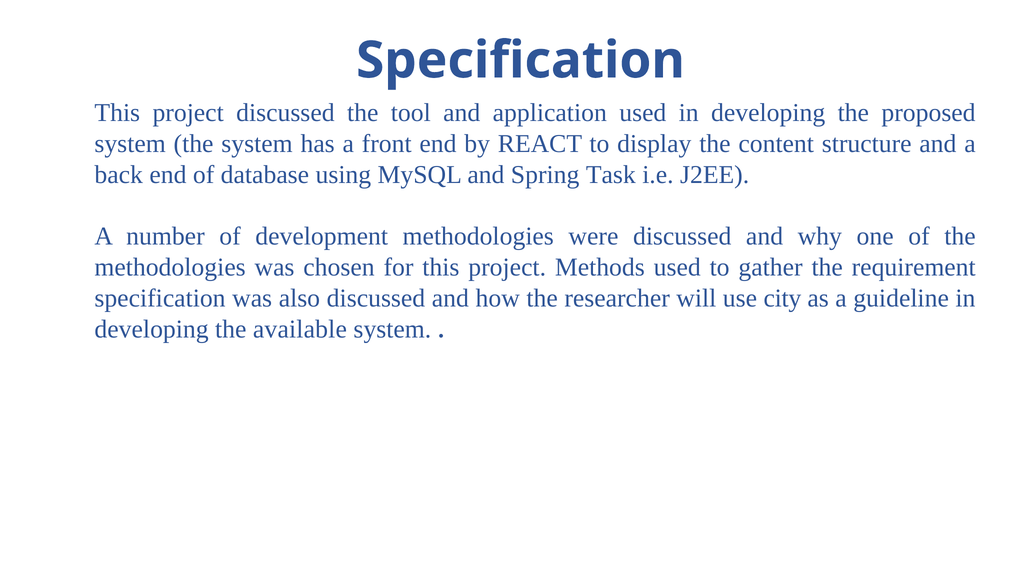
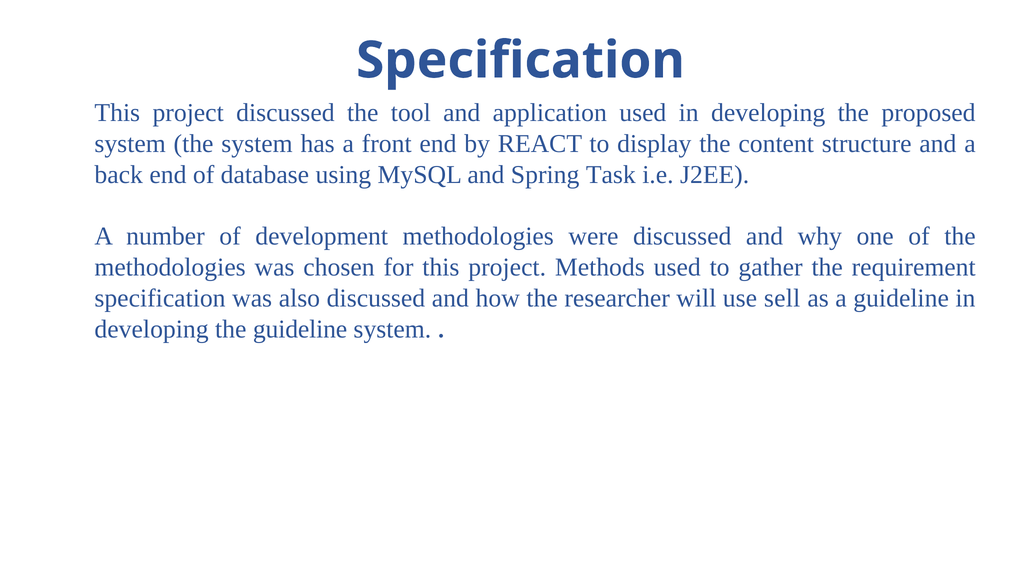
city: city -> sell
the available: available -> guideline
